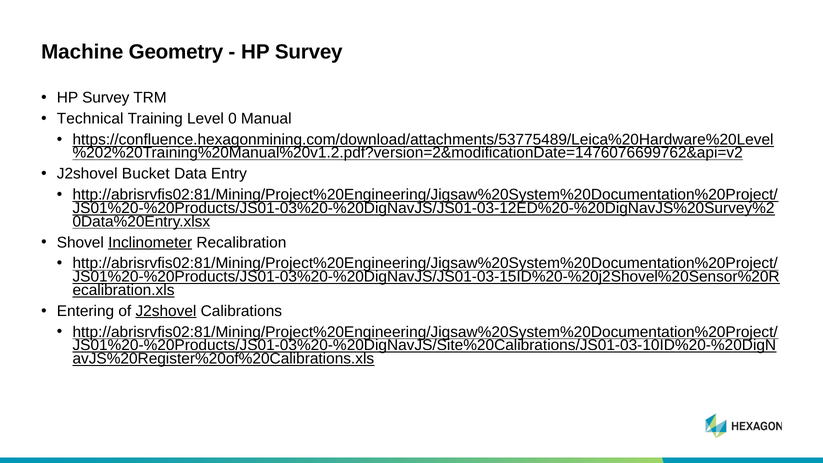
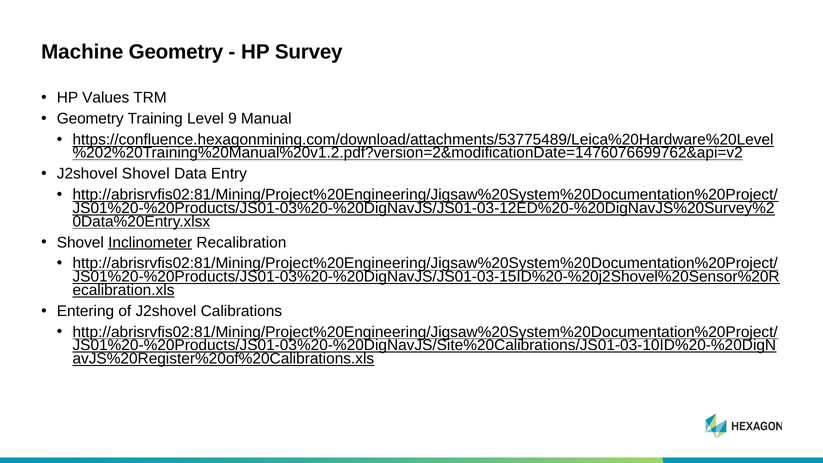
Survey at (106, 98): Survey -> Values
Technical at (90, 119): Technical -> Geometry
0: 0 -> 9
J2shovel Bucket: Bucket -> Shovel
J2shovel at (166, 311) underline: present -> none
